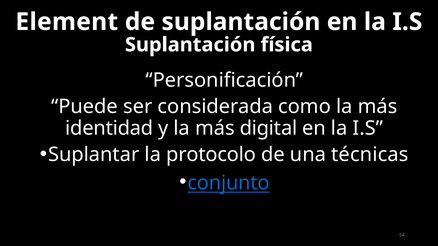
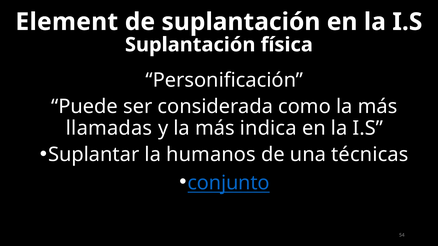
identidad: identidad -> llamadas
digital: digital -> indica
protocolo: protocolo -> humanos
